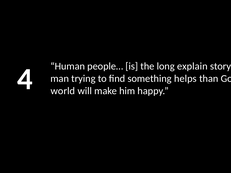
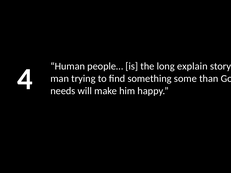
helps: helps -> some
world: world -> needs
